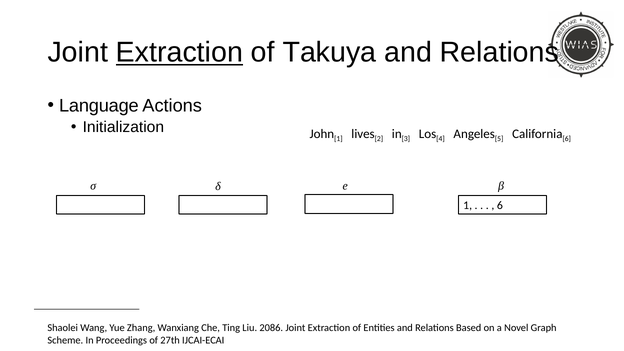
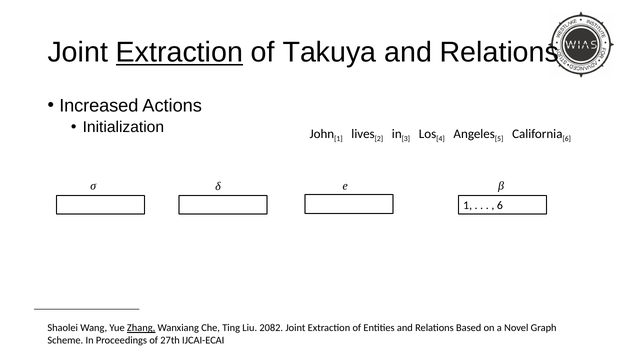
Language: Language -> Increased
Zhang underline: none -> present
2086: 2086 -> 2082
